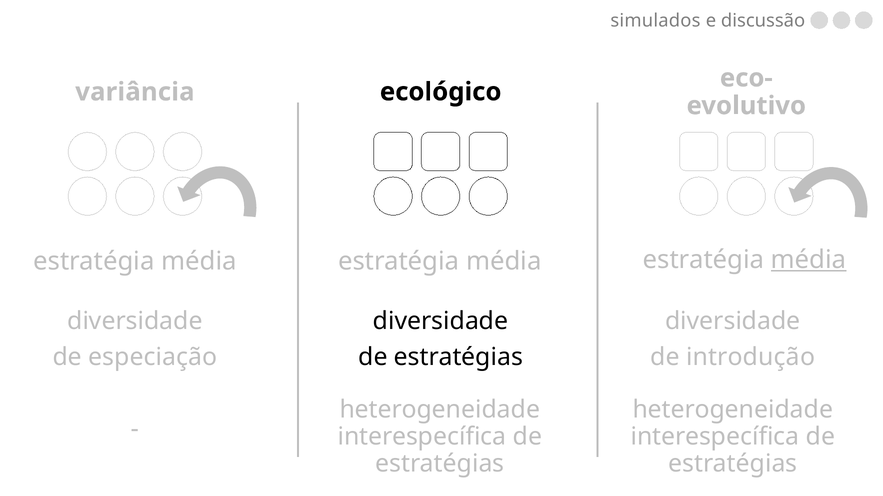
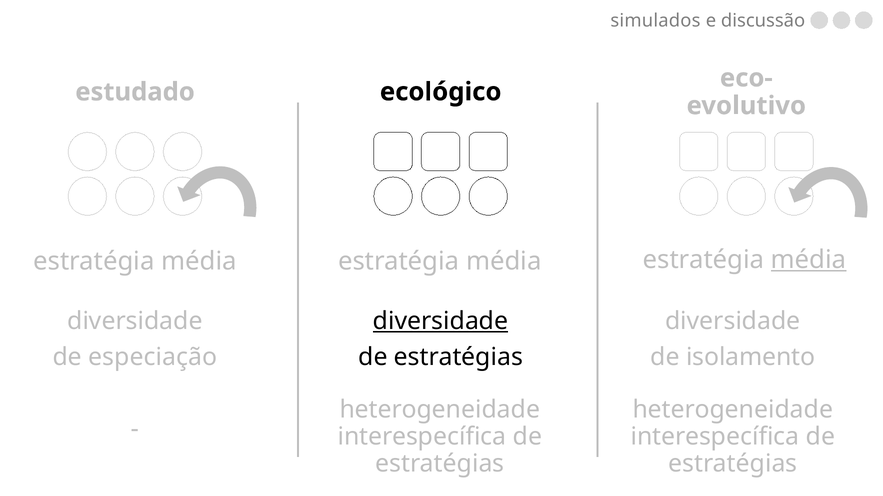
variância: variância -> estudado
diversidade at (441, 322) underline: none -> present
introdução: introdução -> isolamento
